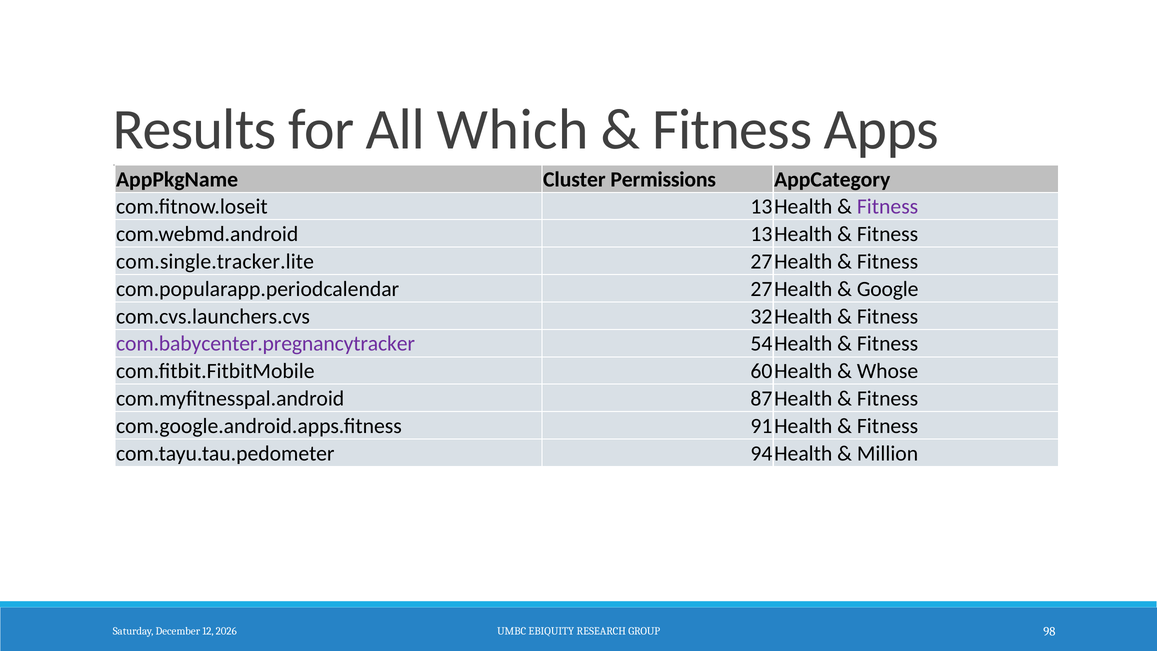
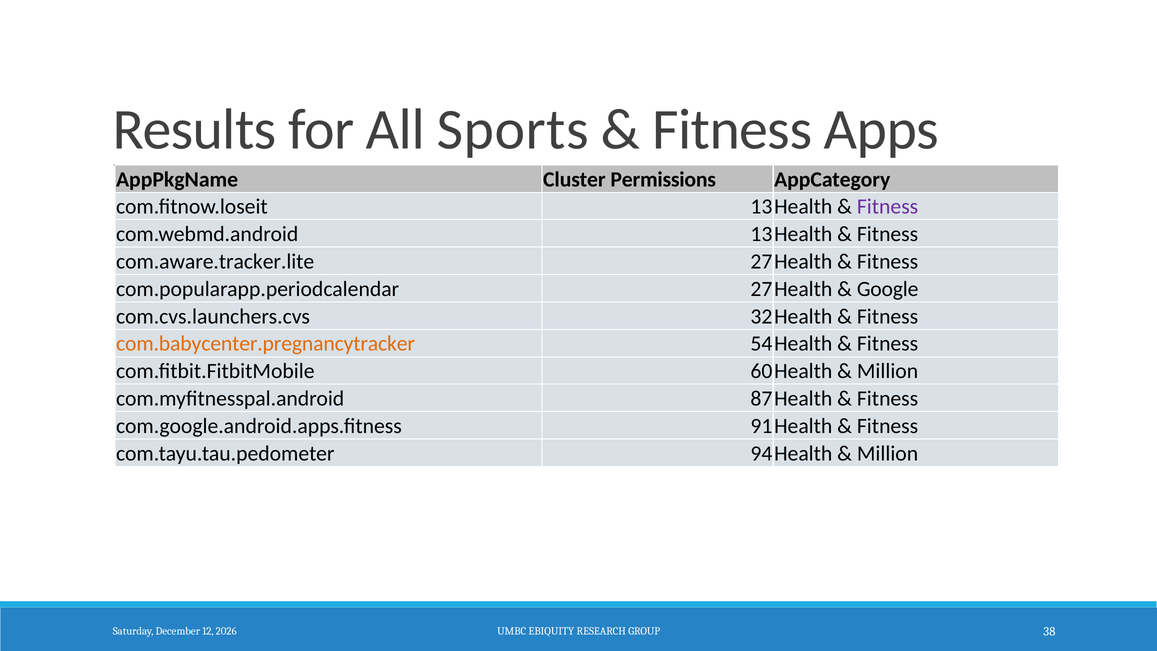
Which: Which -> Sports
com.single.tracker.lite: com.single.tracker.lite -> com.aware.tracker.lite
com.babycenter.pregnancytracker colour: purple -> orange
Whose at (888, 371): Whose -> Million
98: 98 -> 38
